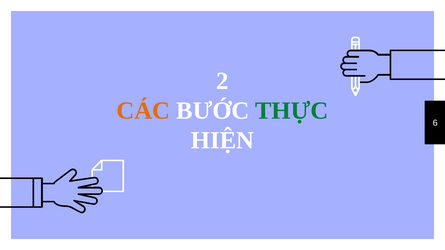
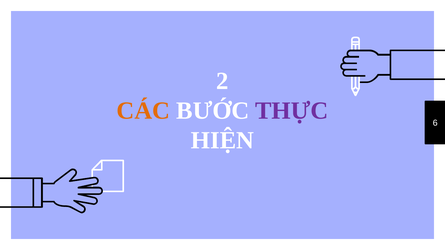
THỰC colour: green -> purple
